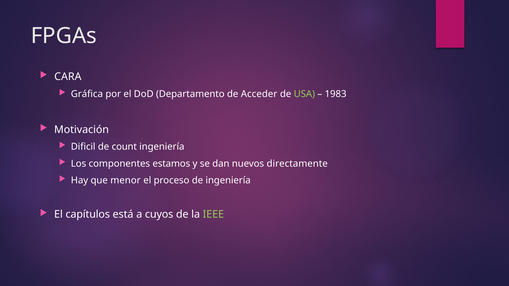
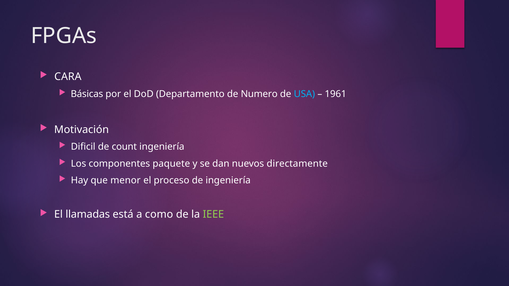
Gráfica: Gráfica -> Básicas
Acceder: Acceder -> Numero
USA colour: light green -> light blue
1983: 1983 -> 1961
estamos: estamos -> paquete
capítulos: capítulos -> llamadas
cuyos: cuyos -> como
